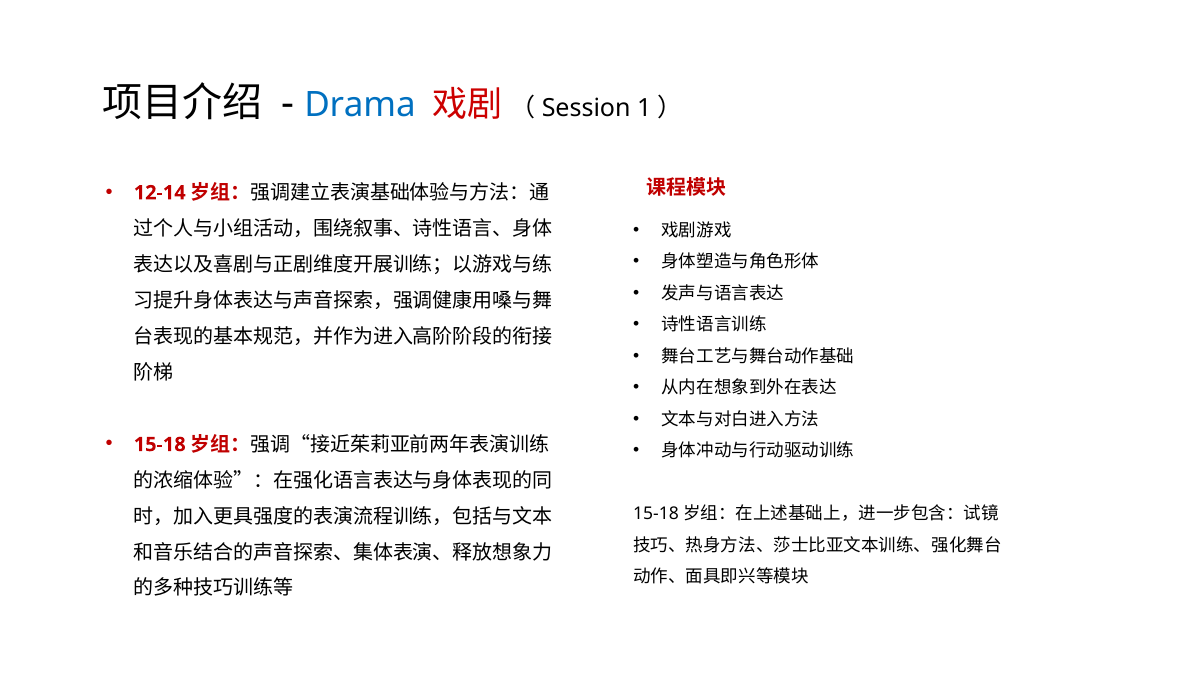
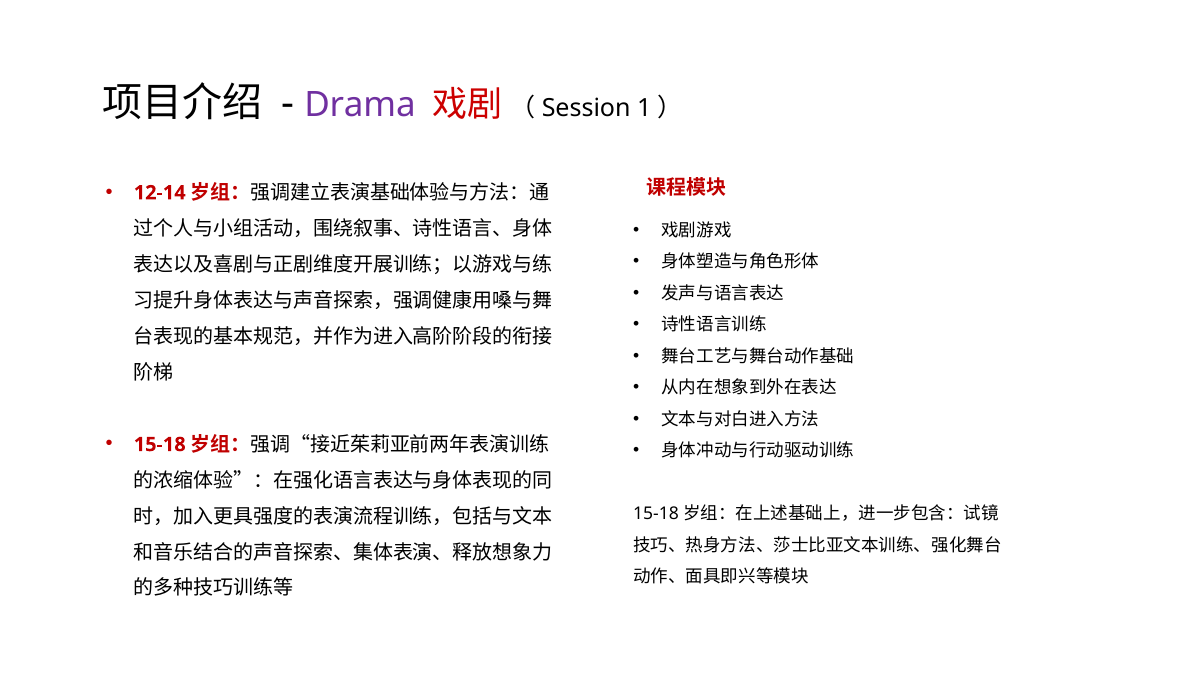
Drama colour: blue -> purple
